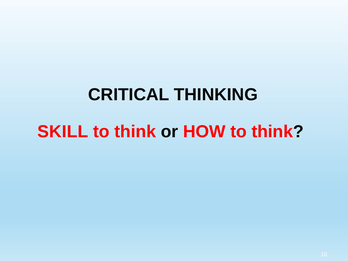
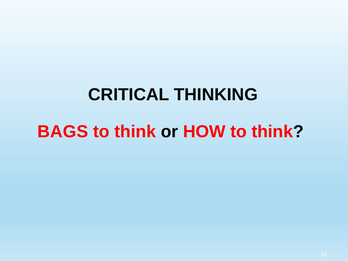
SKILL: SKILL -> BAGS
